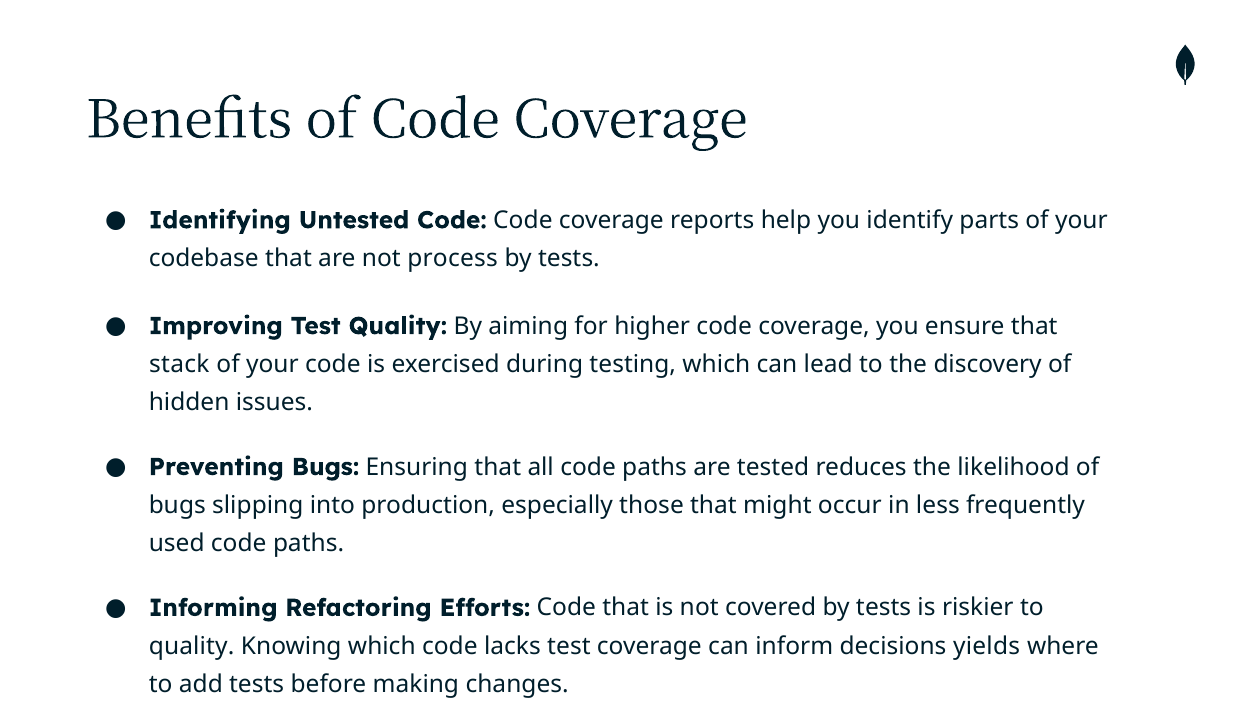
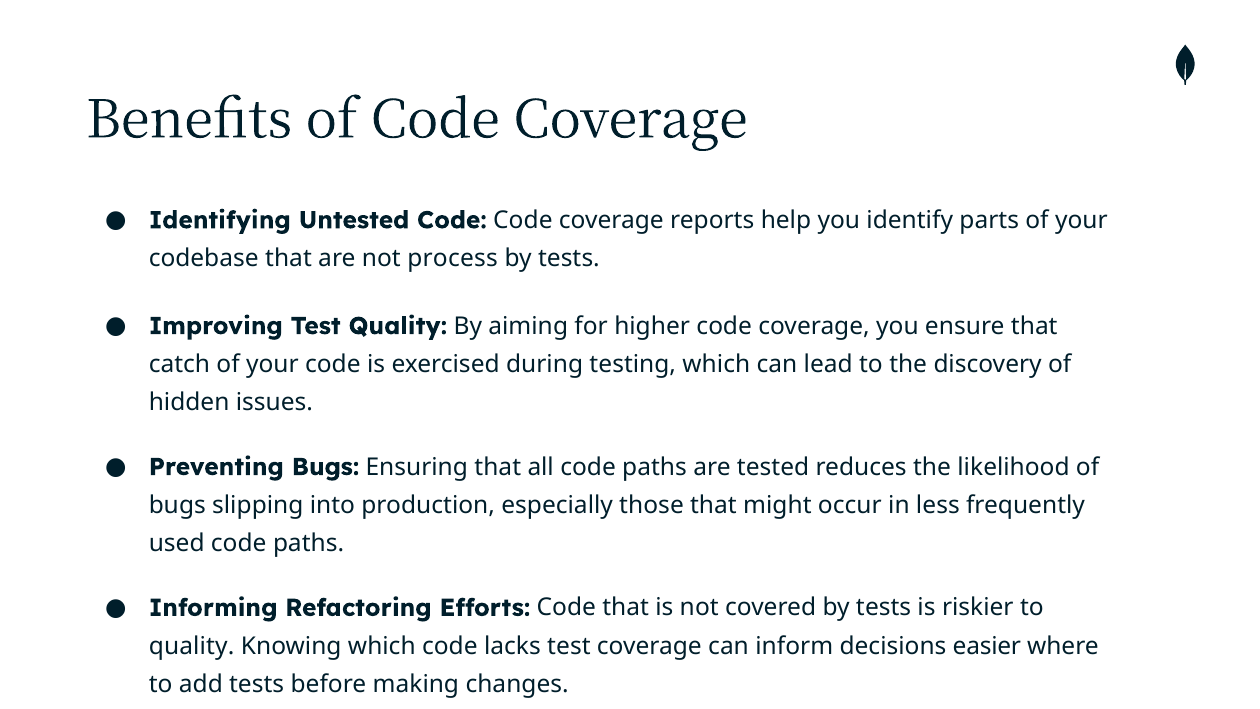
stack: stack -> catch
yields: yields -> easier
